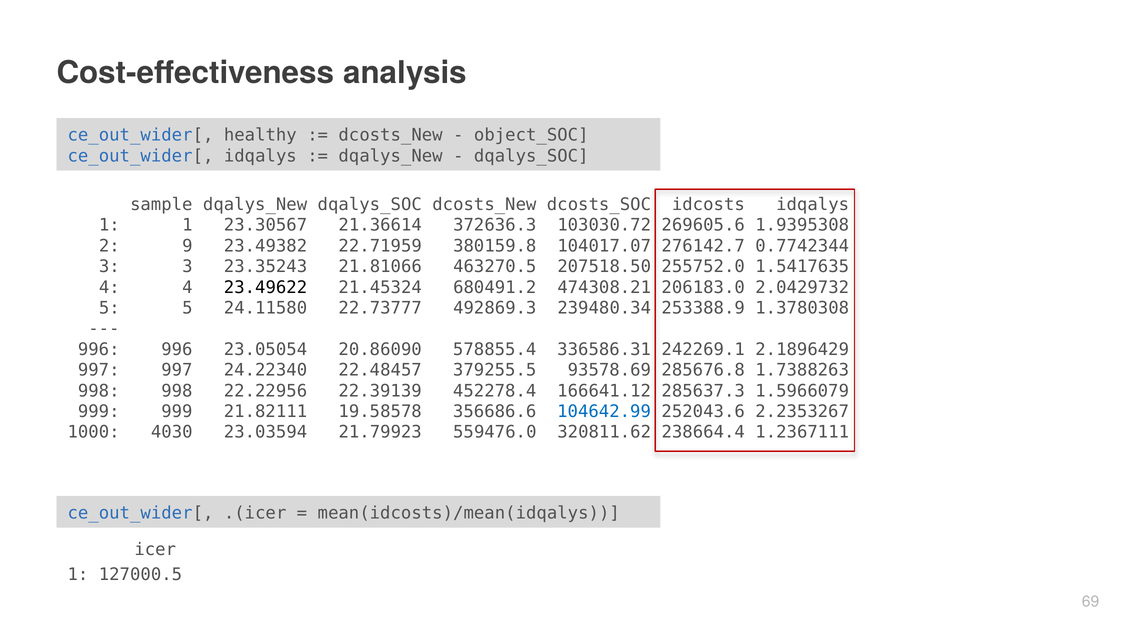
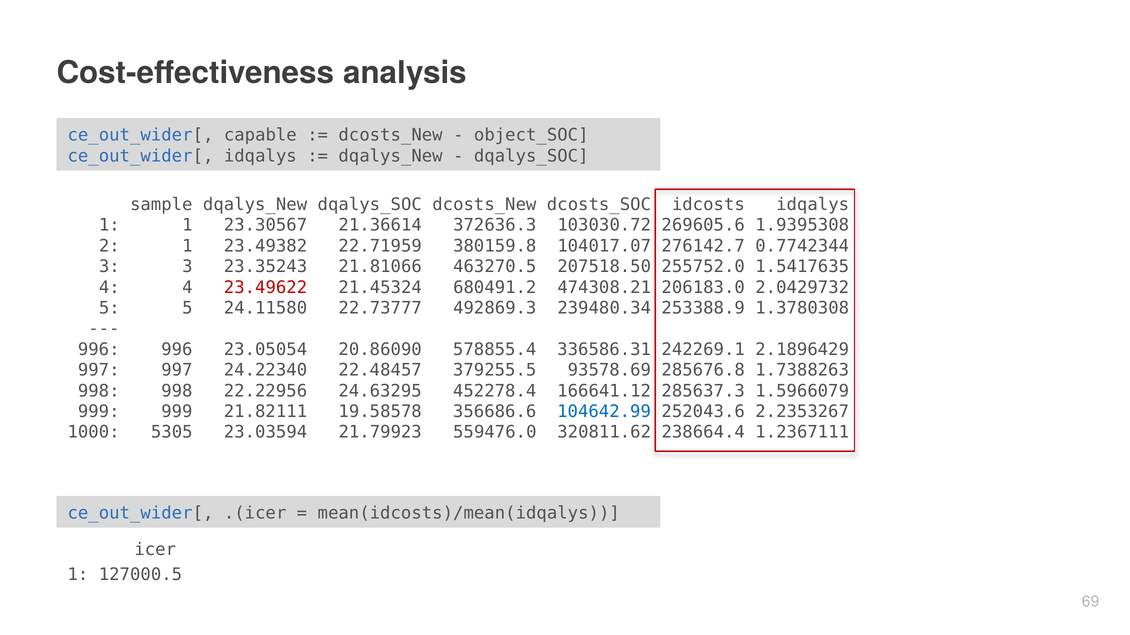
healthy: healthy -> capable
2 9: 9 -> 1
23.49622 colour: black -> red
22.39139: 22.39139 -> 24.63295
4030: 4030 -> 5305
